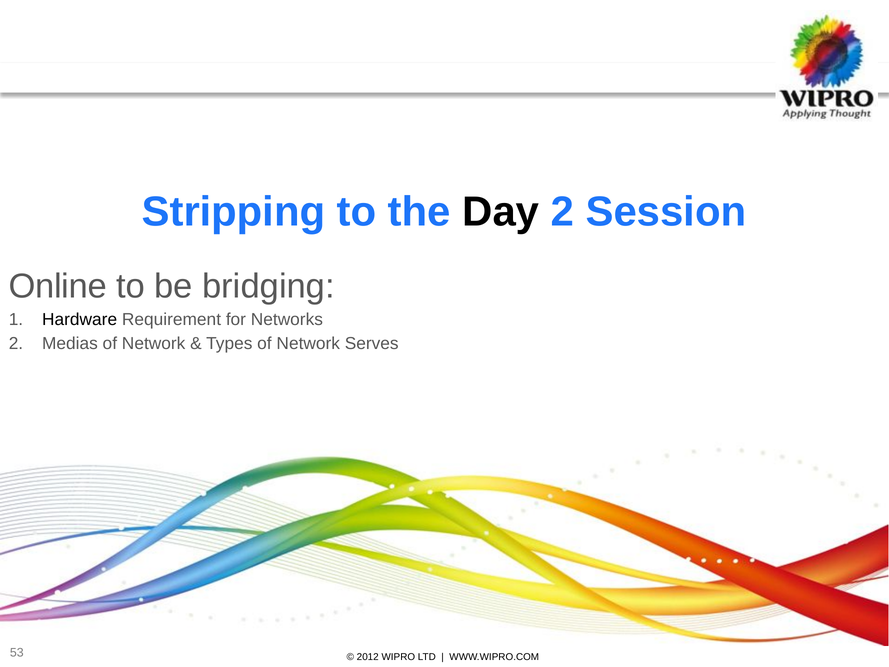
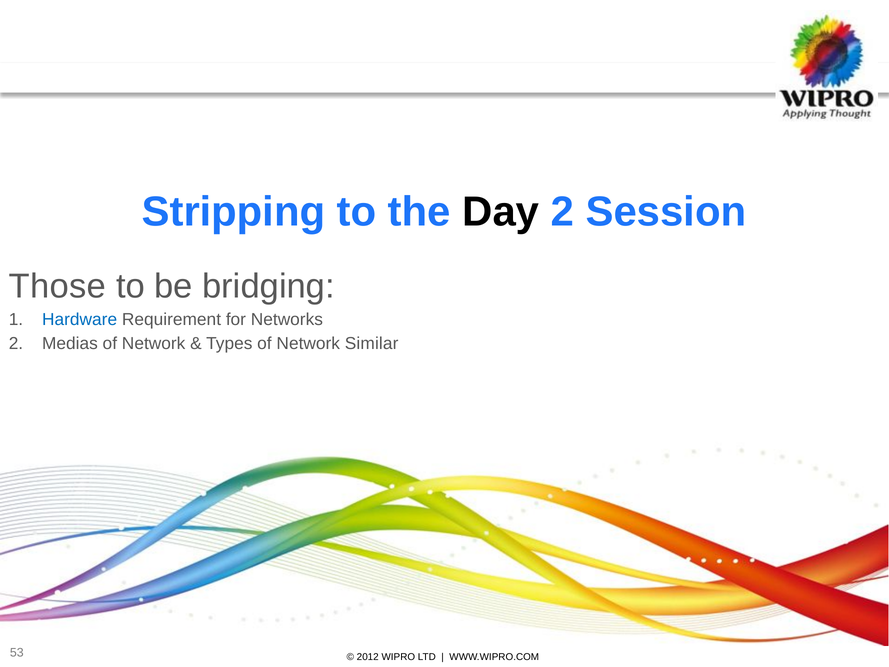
Online: Online -> Those
Hardware colour: black -> blue
Serves: Serves -> Similar
